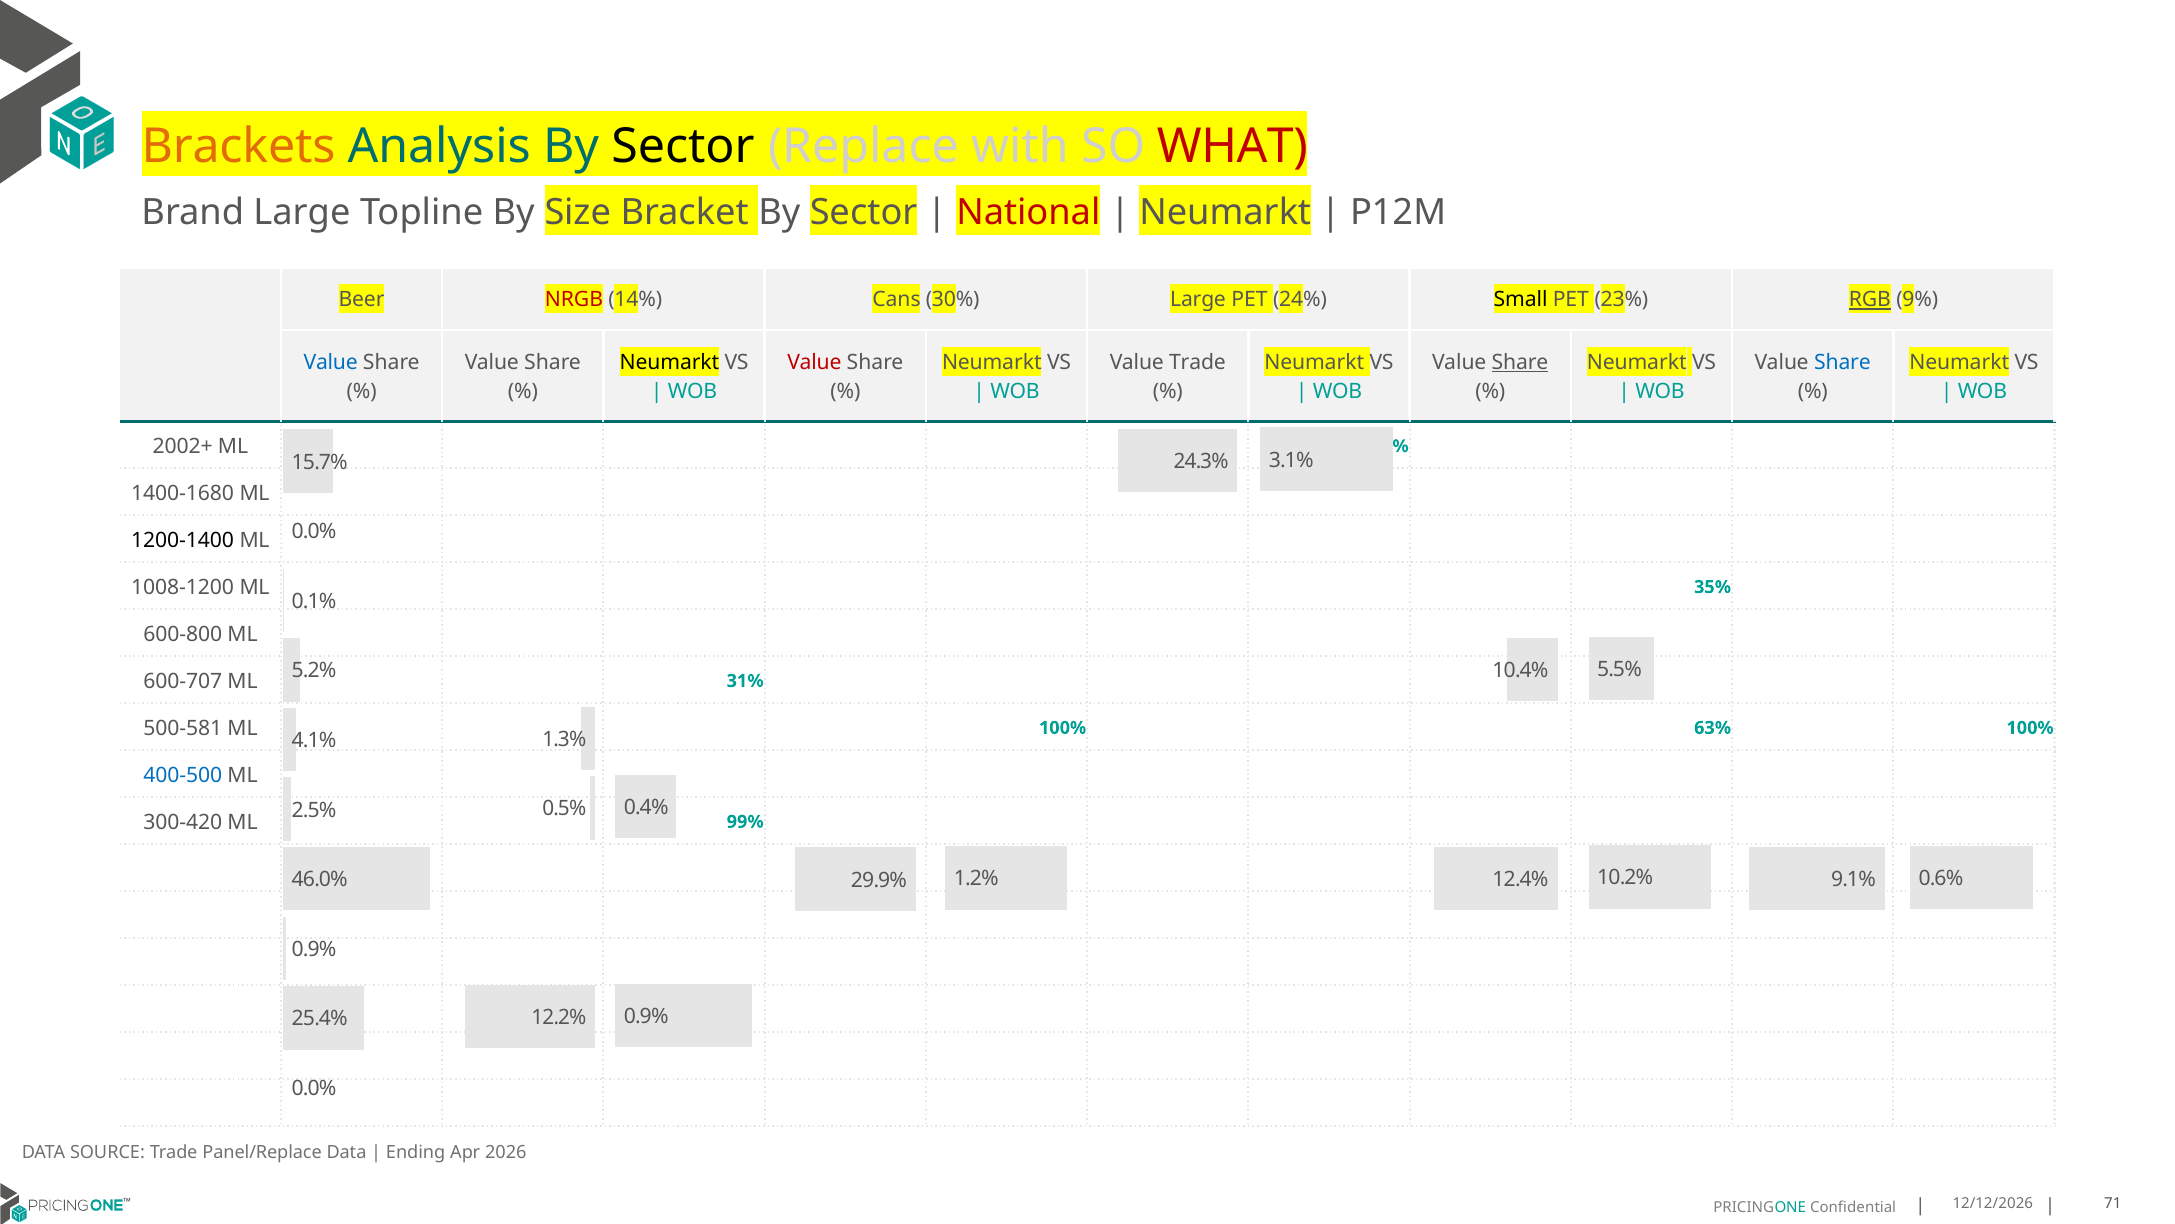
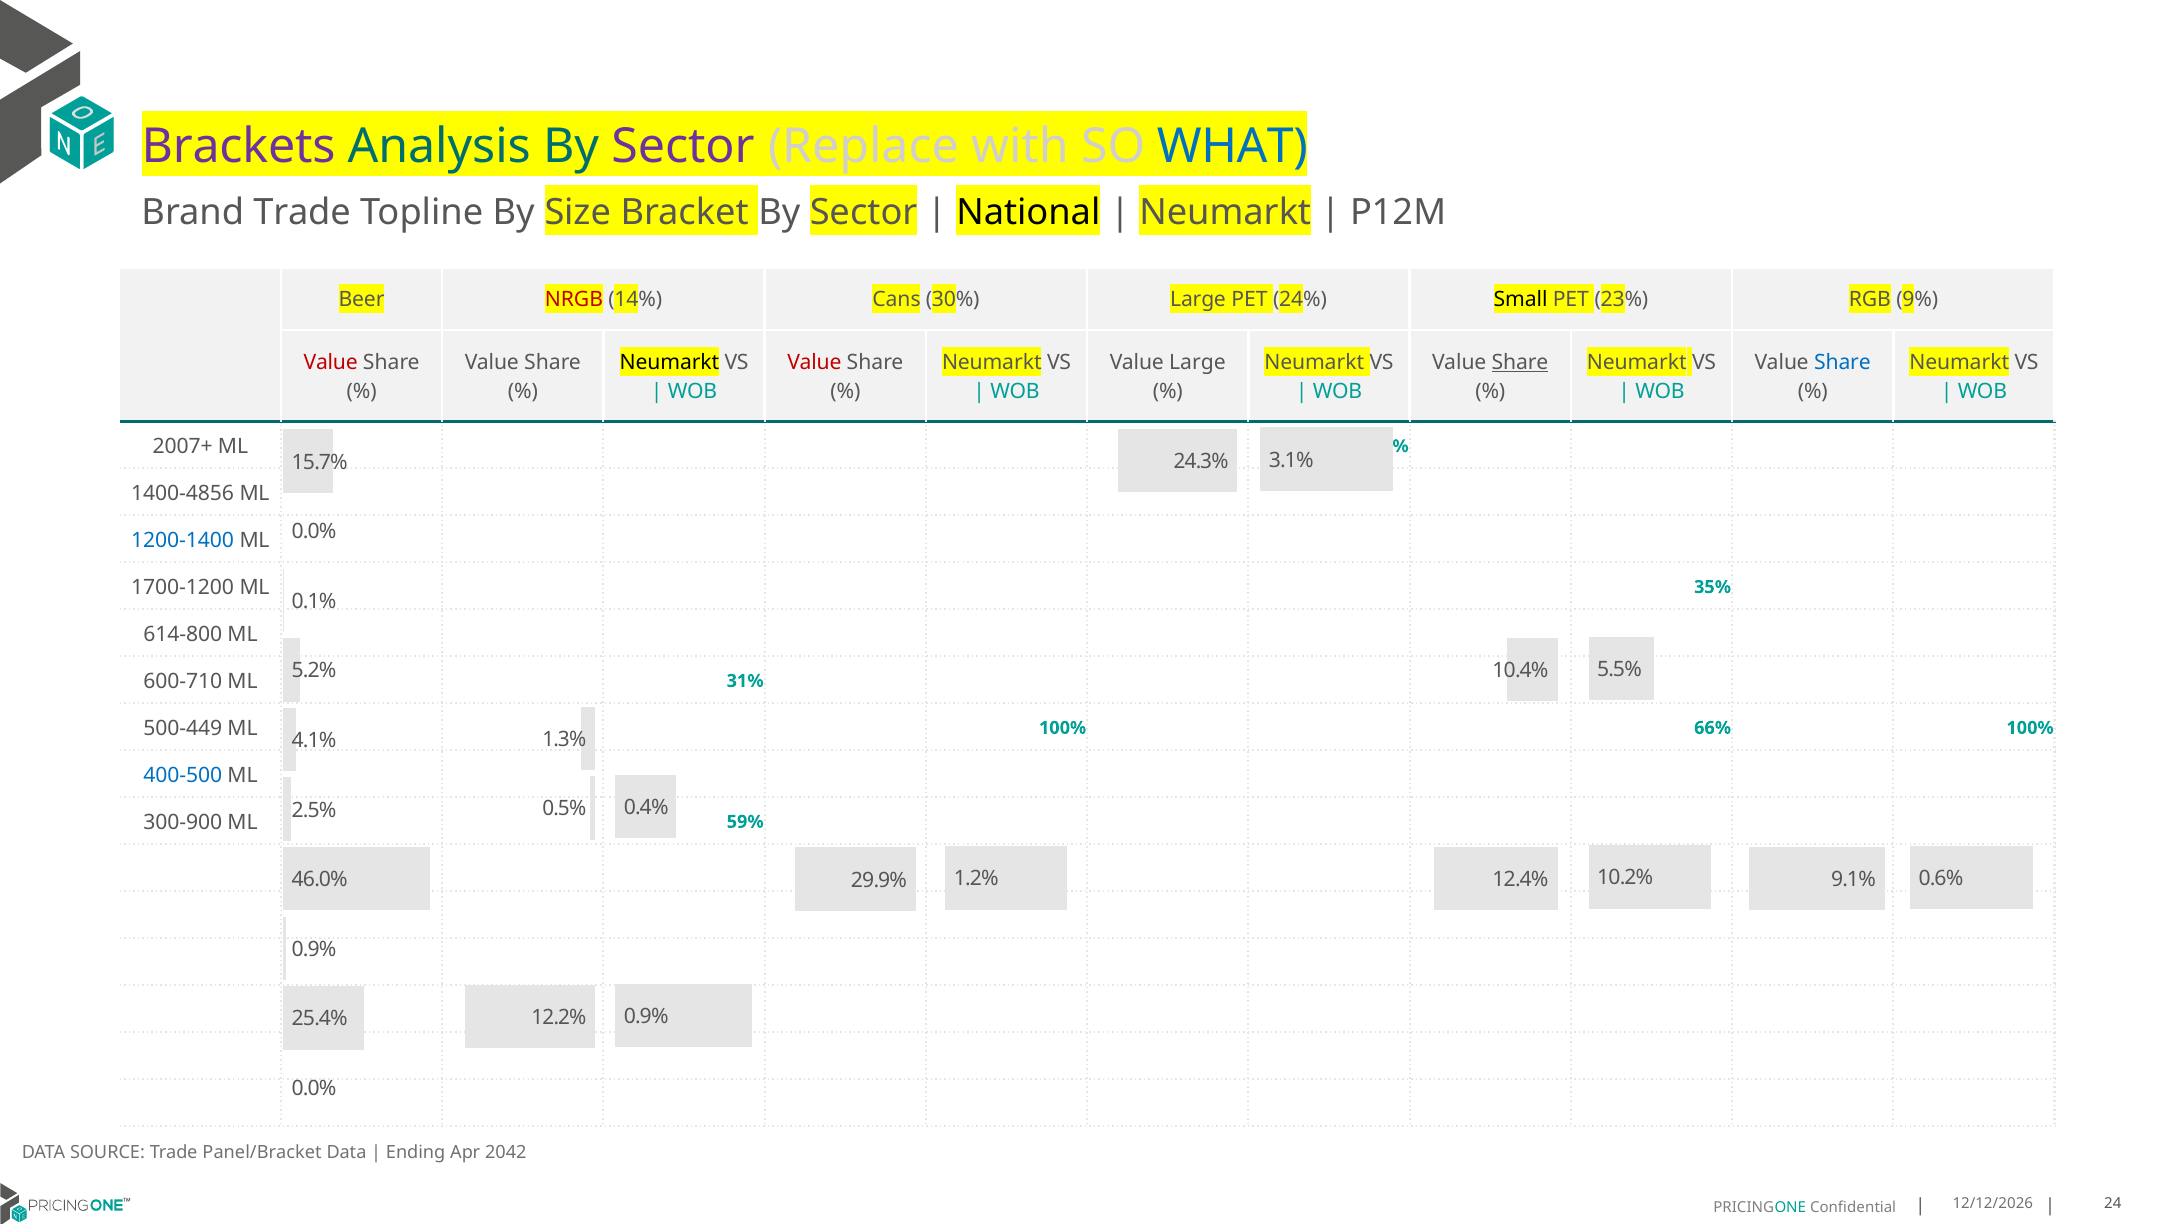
Brackets colour: orange -> purple
Sector at (683, 146) colour: black -> purple
WHAT colour: red -> blue
Brand Large: Large -> Trade
National colour: red -> black
RGB underline: present -> none
Value at (331, 362) colour: blue -> red
Value Trade: Trade -> Large
2002+: 2002+ -> 2007+
1400-1680: 1400-1680 -> 1400-4856
1200-1400 colour: black -> blue
1008-1200: 1008-1200 -> 1700-1200
600-800: 600-800 -> 614-800
600-707: 600-707 -> 600-710
500-581: 500-581 -> 500-449
63%: 63% -> 66%
300-420: 300-420 -> 300-900
99%: 99% -> 59%
Panel/Replace: Panel/Replace -> Panel/Bracket
2026: 2026 -> 2042
71: 71 -> 24
